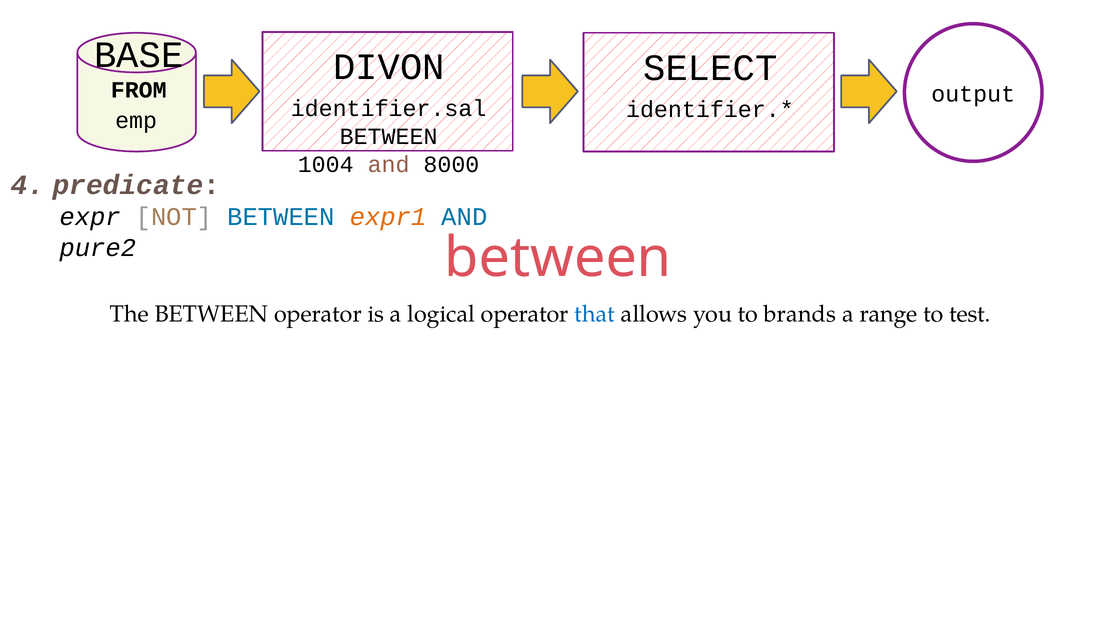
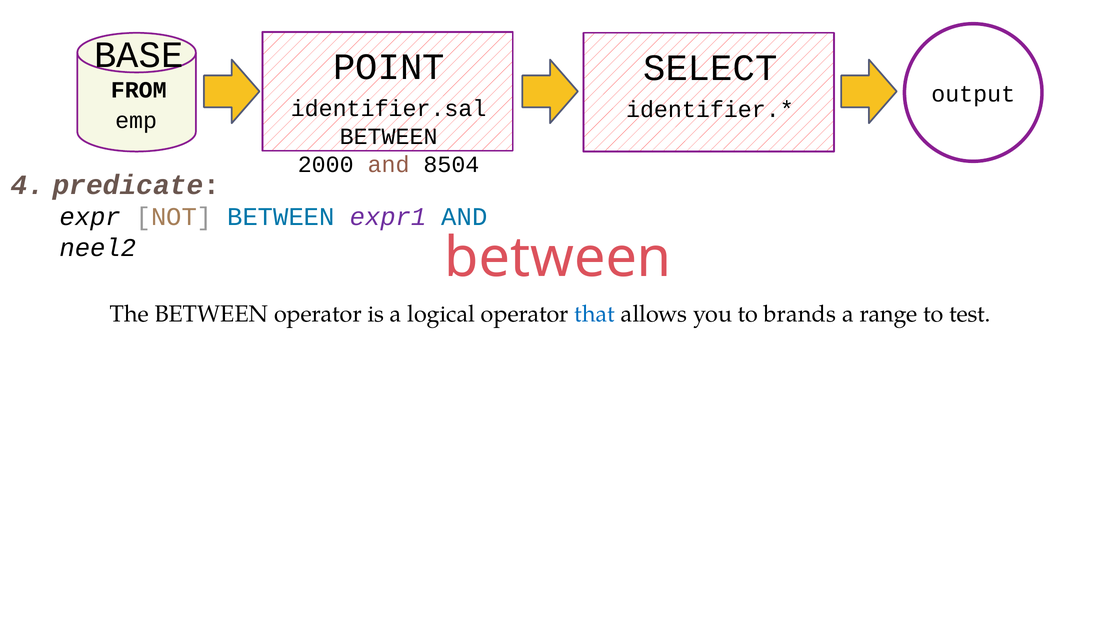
DIVON: DIVON -> POINT
1004: 1004 -> 2000
8000: 8000 -> 8504
expr1 colour: orange -> purple
pure2: pure2 -> neel2
